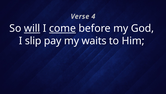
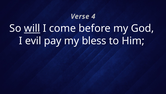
come underline: present -> none
slip: slip -> evil
waits: waits -> bless
